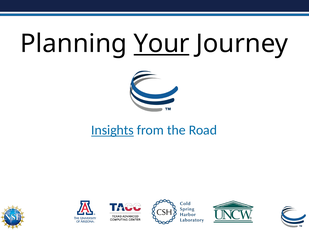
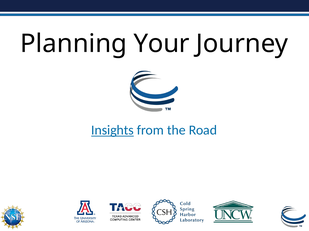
Your underline: present -> none
